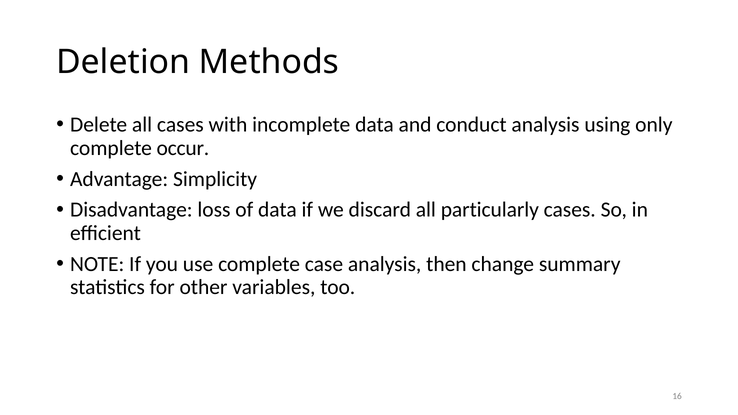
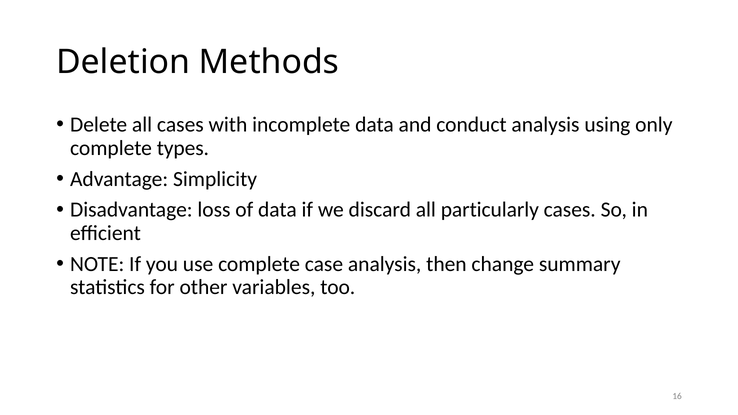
occur: occur -> types
